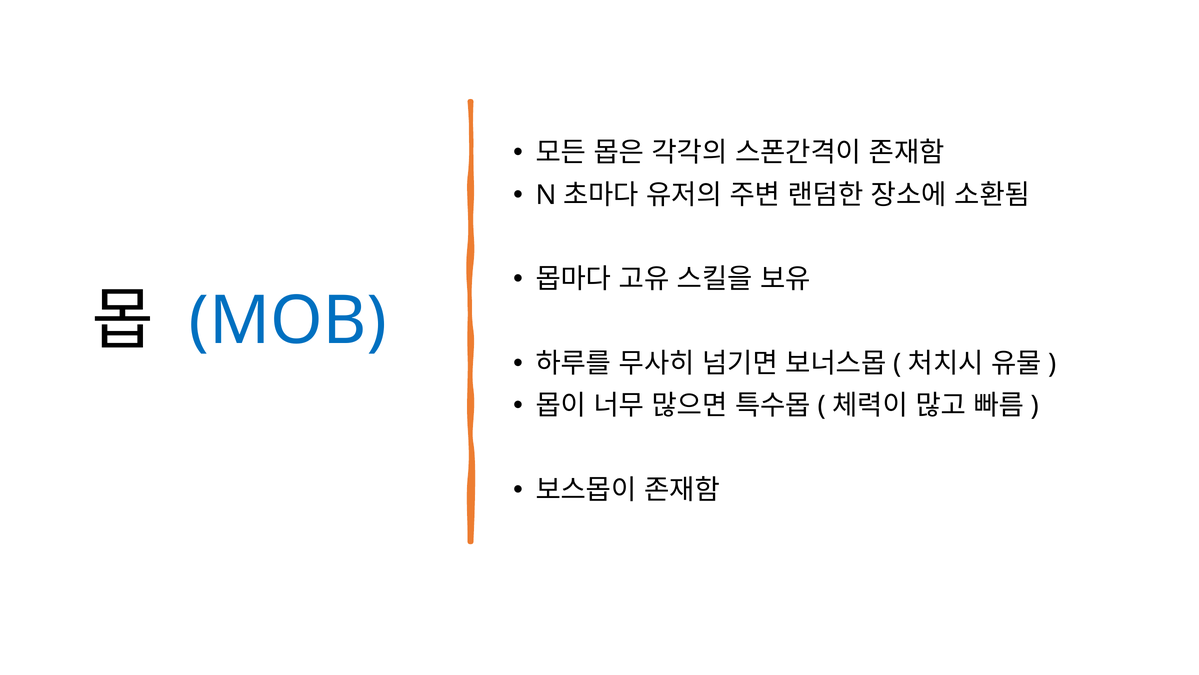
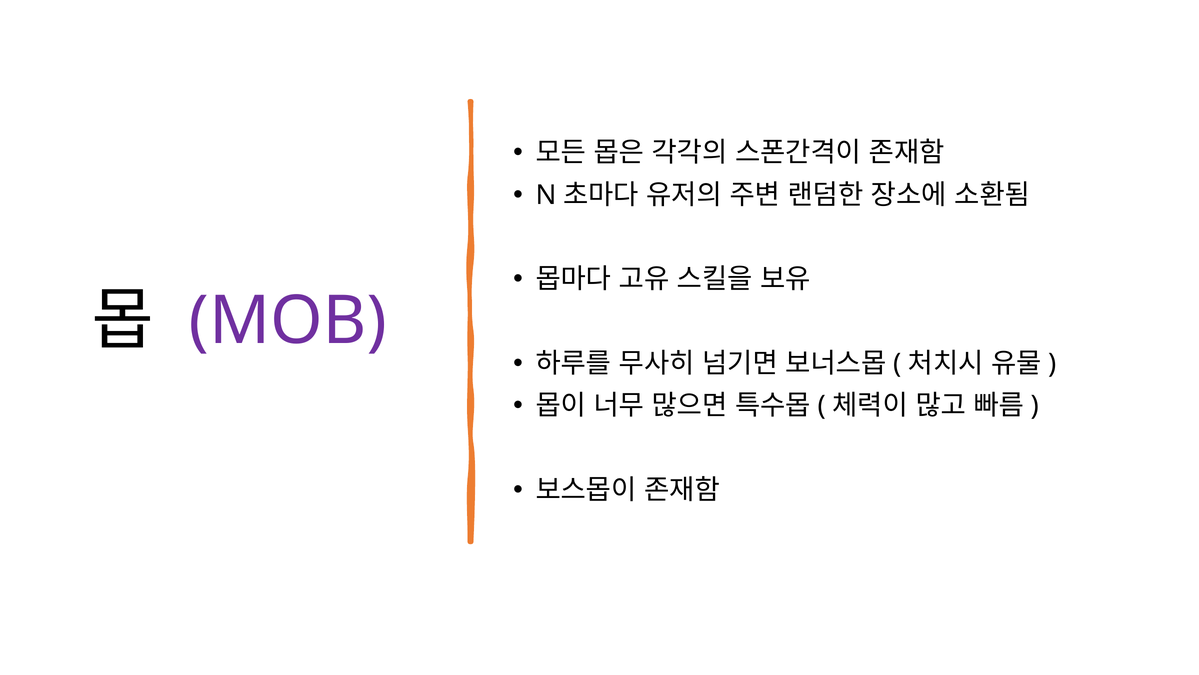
MOB colour: blue -> purple
